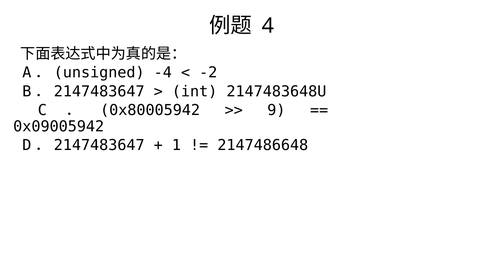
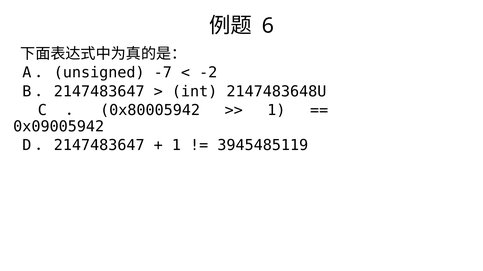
4: 4 -> 6
-4: -4 -> -7
9 at (276, 111): 9 -> 1
2147486648: 2147486648 -> 3945485119
